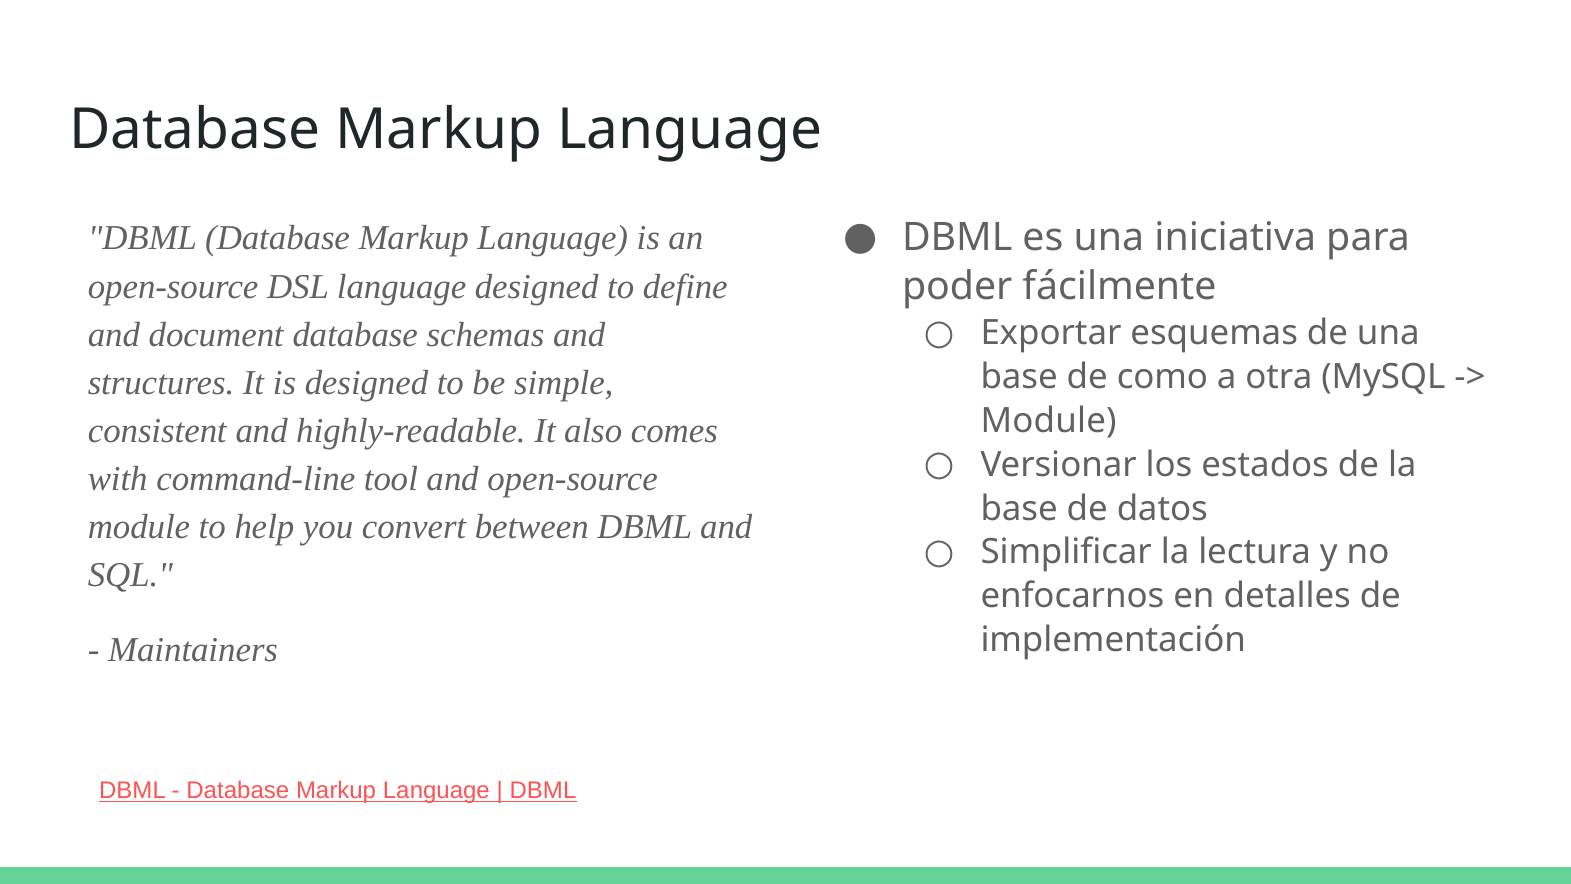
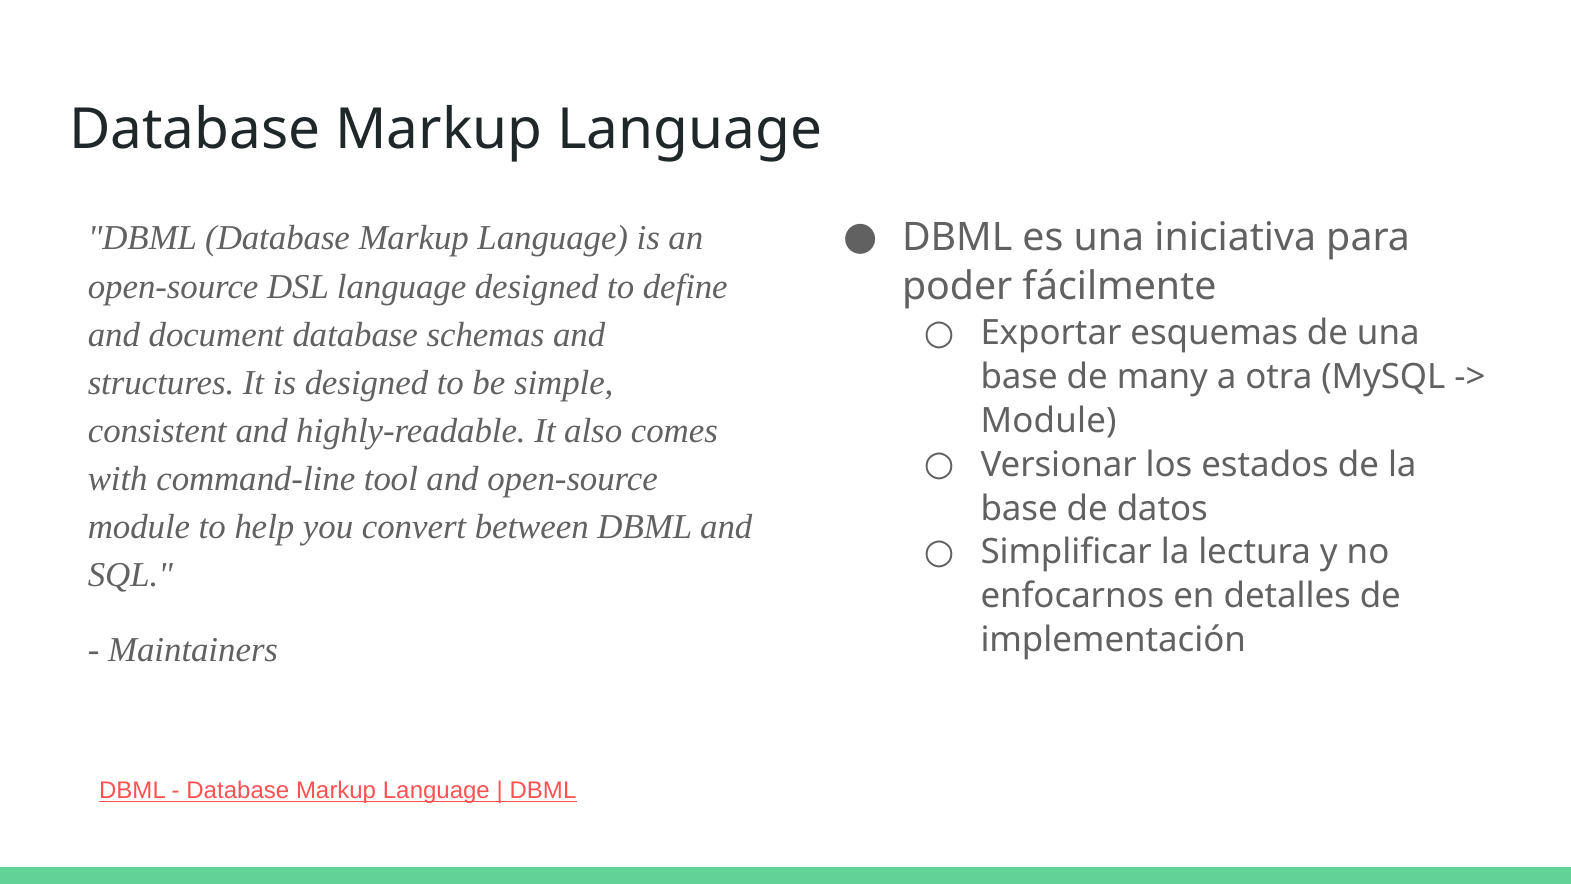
como: como -> many
